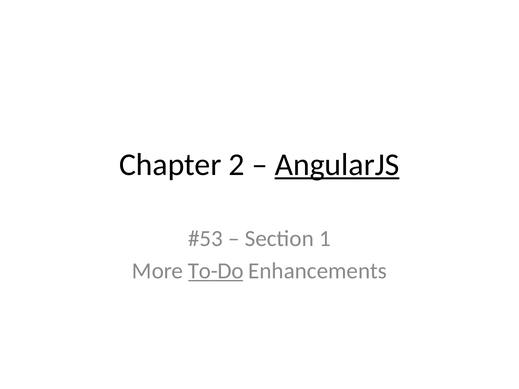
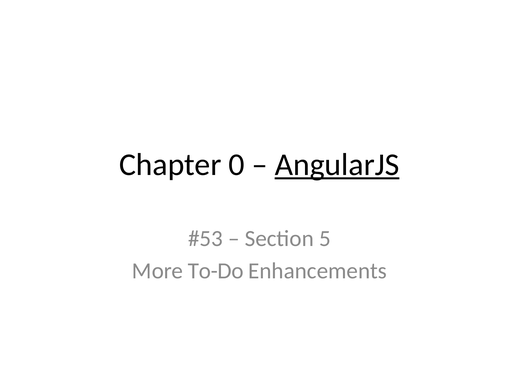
2: 2 -> 0
1: 1 -> 5
To-Do underline: present -> none
